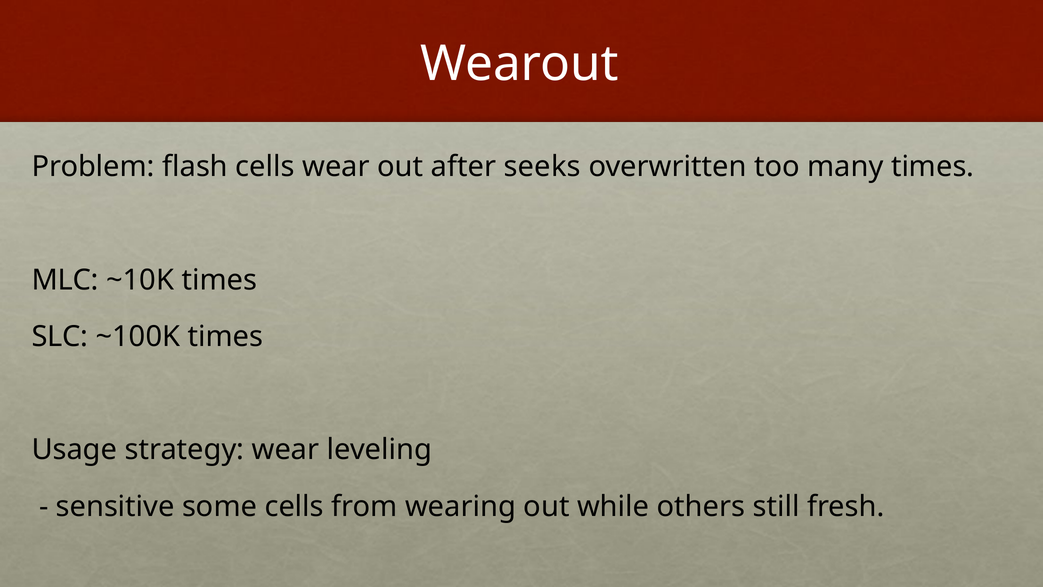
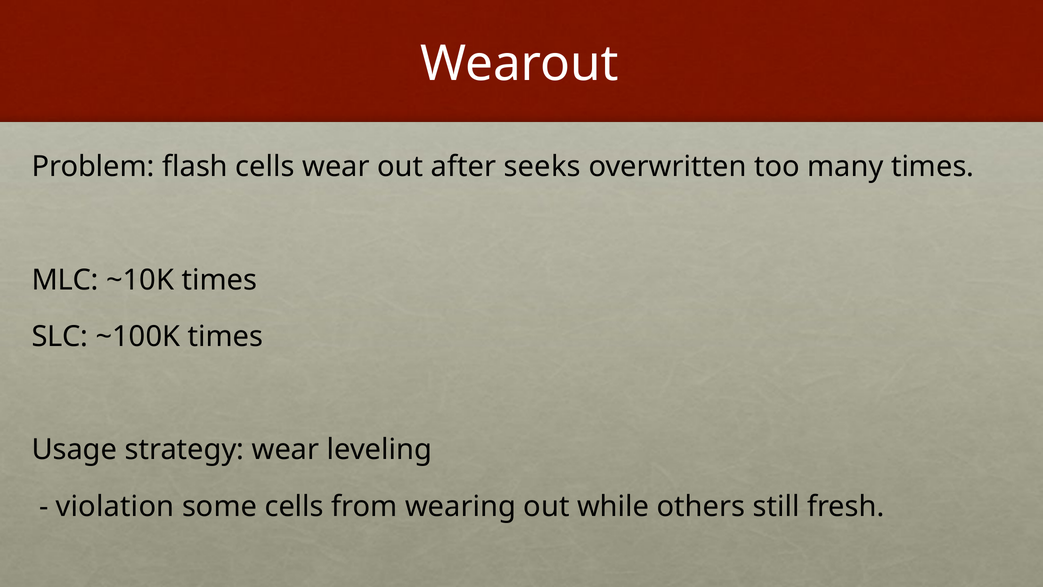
sensitive: sensitive -> violation
